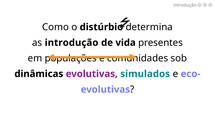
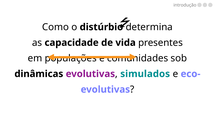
as introdução: introdução -> capacidade
